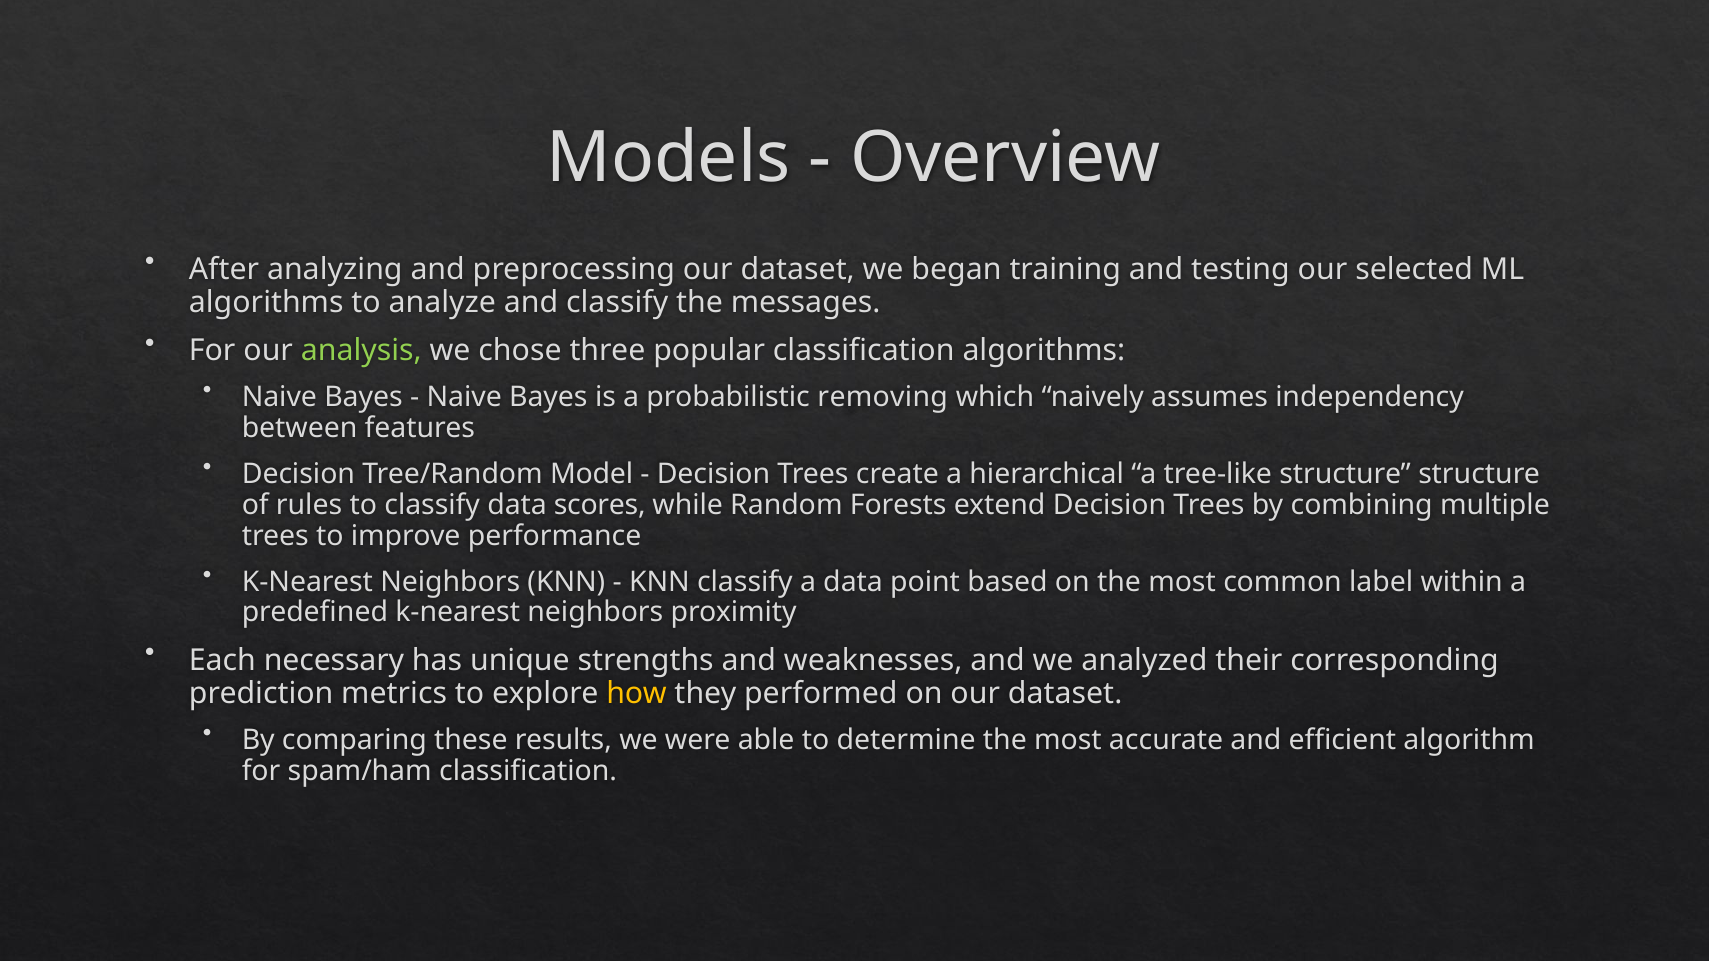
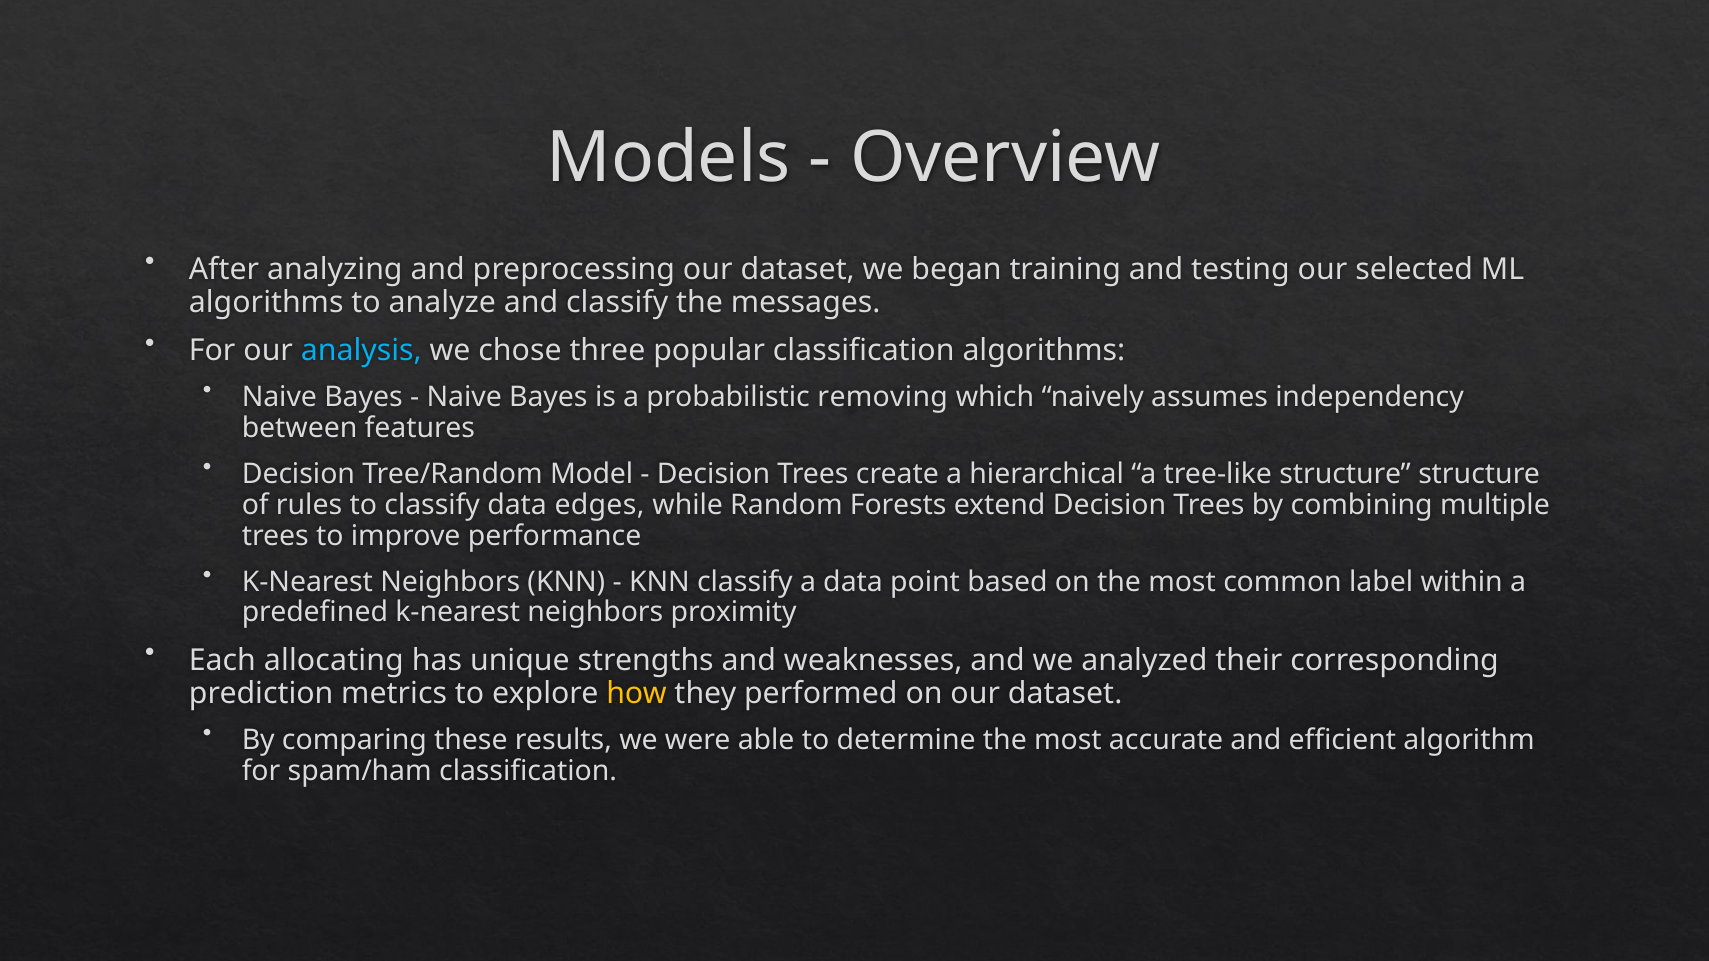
analysis colour: light green -> light blue
scores: scores -> edges
necessary: necessary -> allocating
